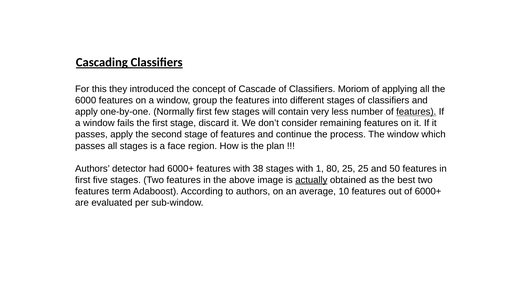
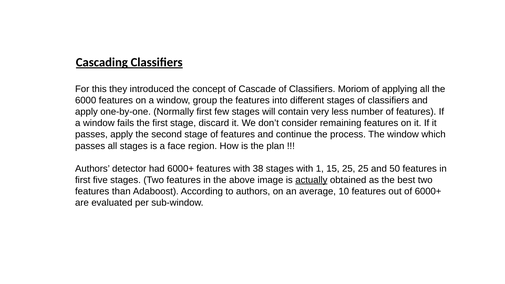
features at (416, 112) underline: present -> none
80: 80 -> 15
term: term -> than
